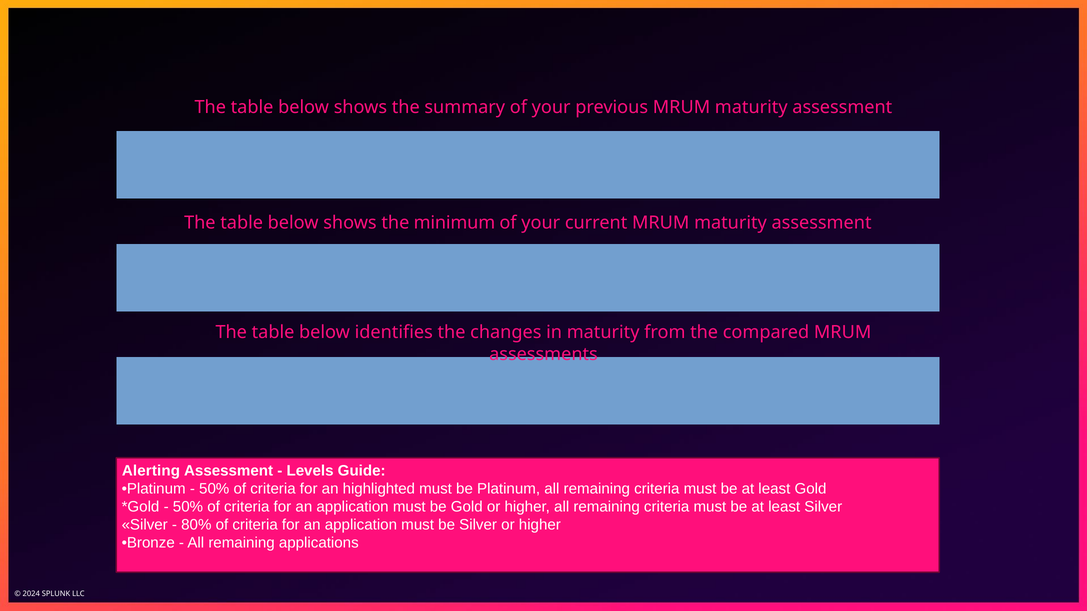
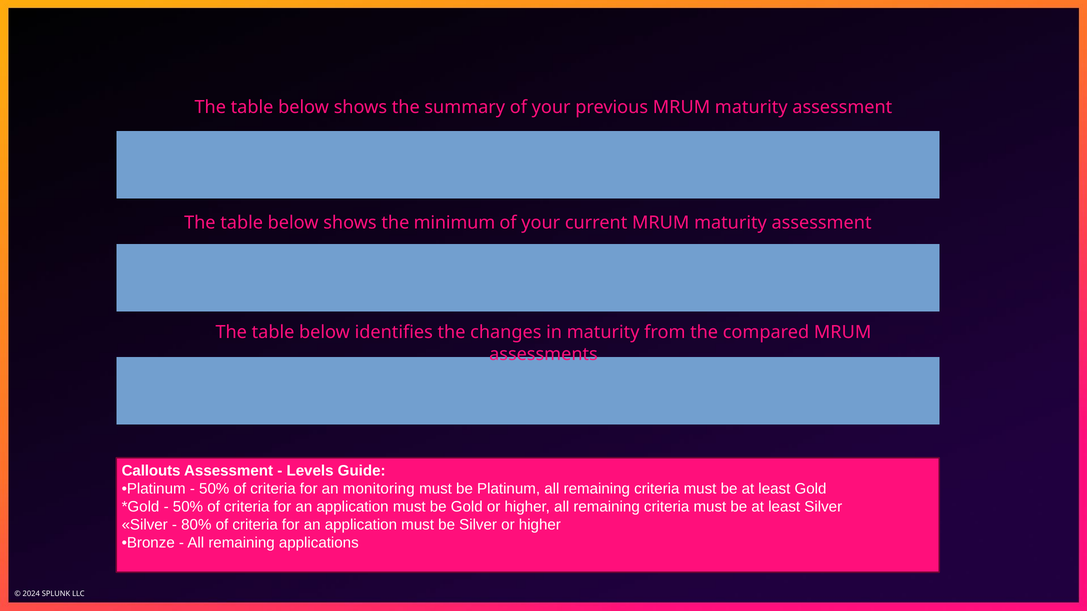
Alerting: Alerting -> Callouts
highlighted: highlighted -> monitoring
